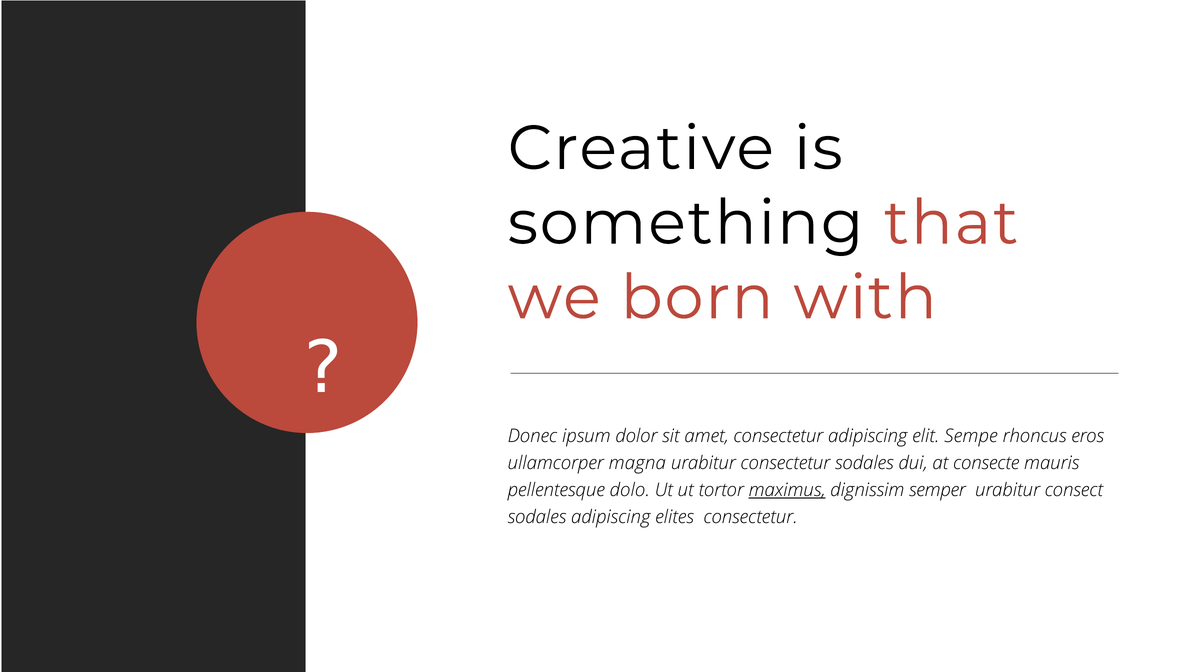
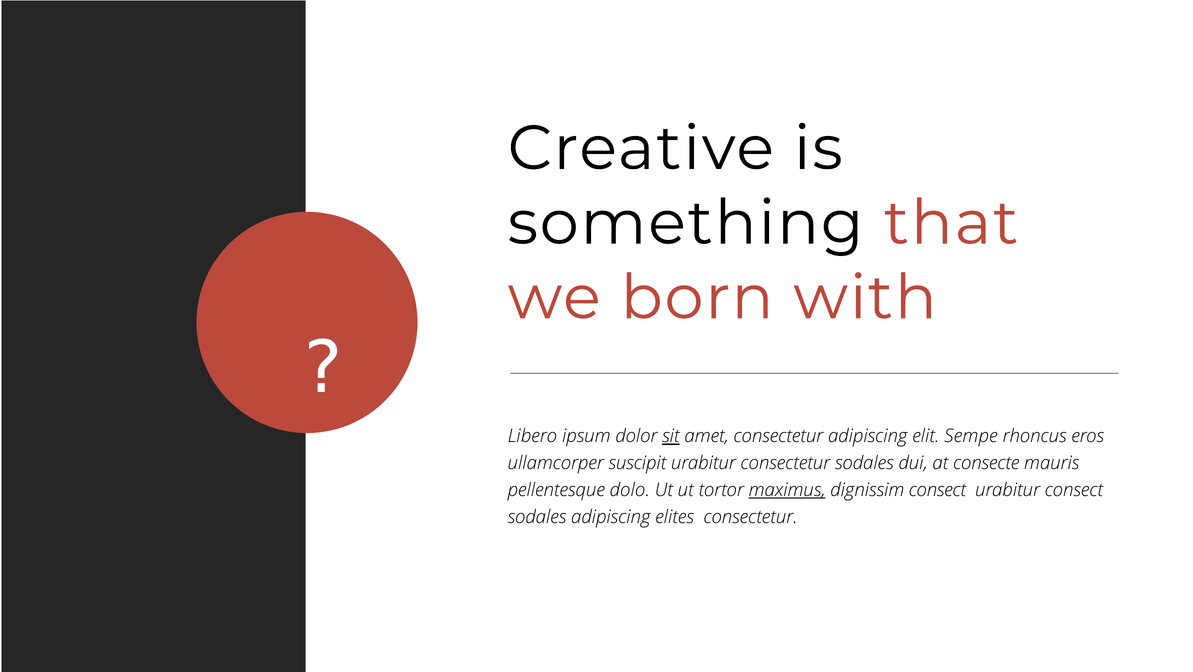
Donec: Donec -> Libero
sit underline: none -> present
magna: magna -> suscipit
dignissim semper: semper -> consect
